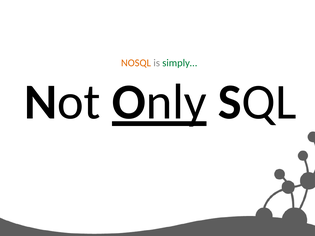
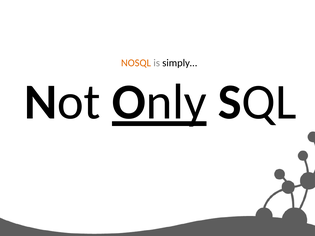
simply… colour: green -> black
